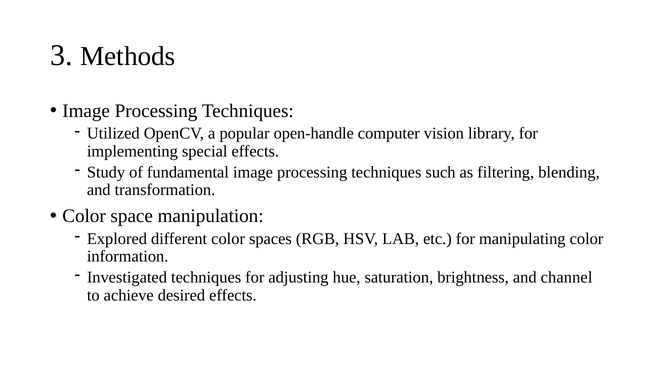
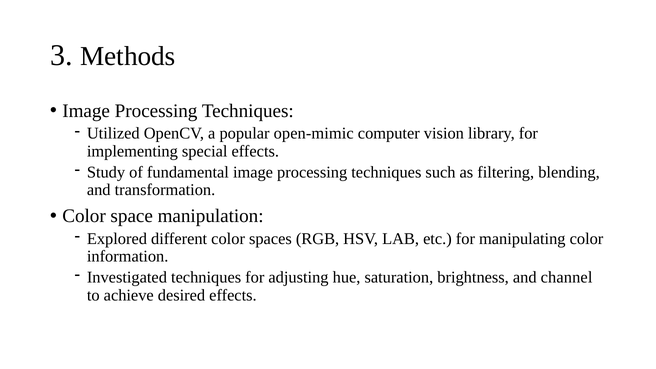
open-handle: open-handle -> open-mimic
